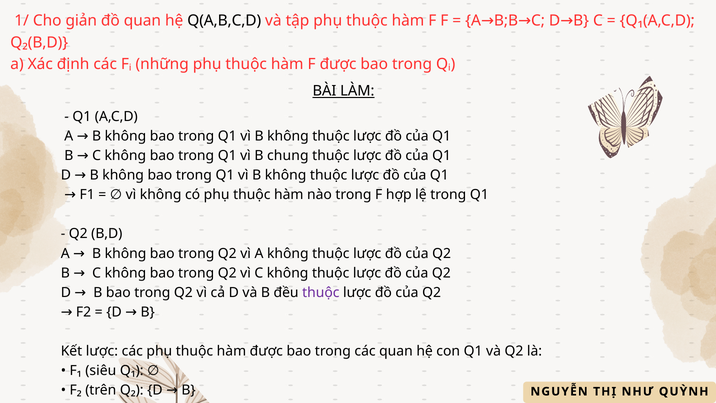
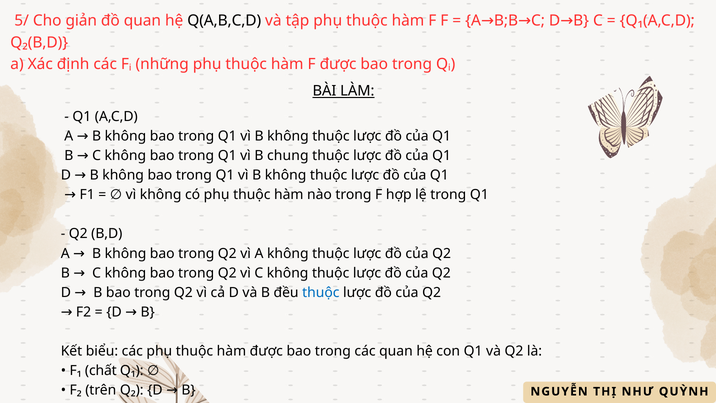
1/: 1/ -> 5/
thuộc at (321, 292) colour: purple -> blue
Kết lược: lược -> biểu
siêu: siêu -> chất
